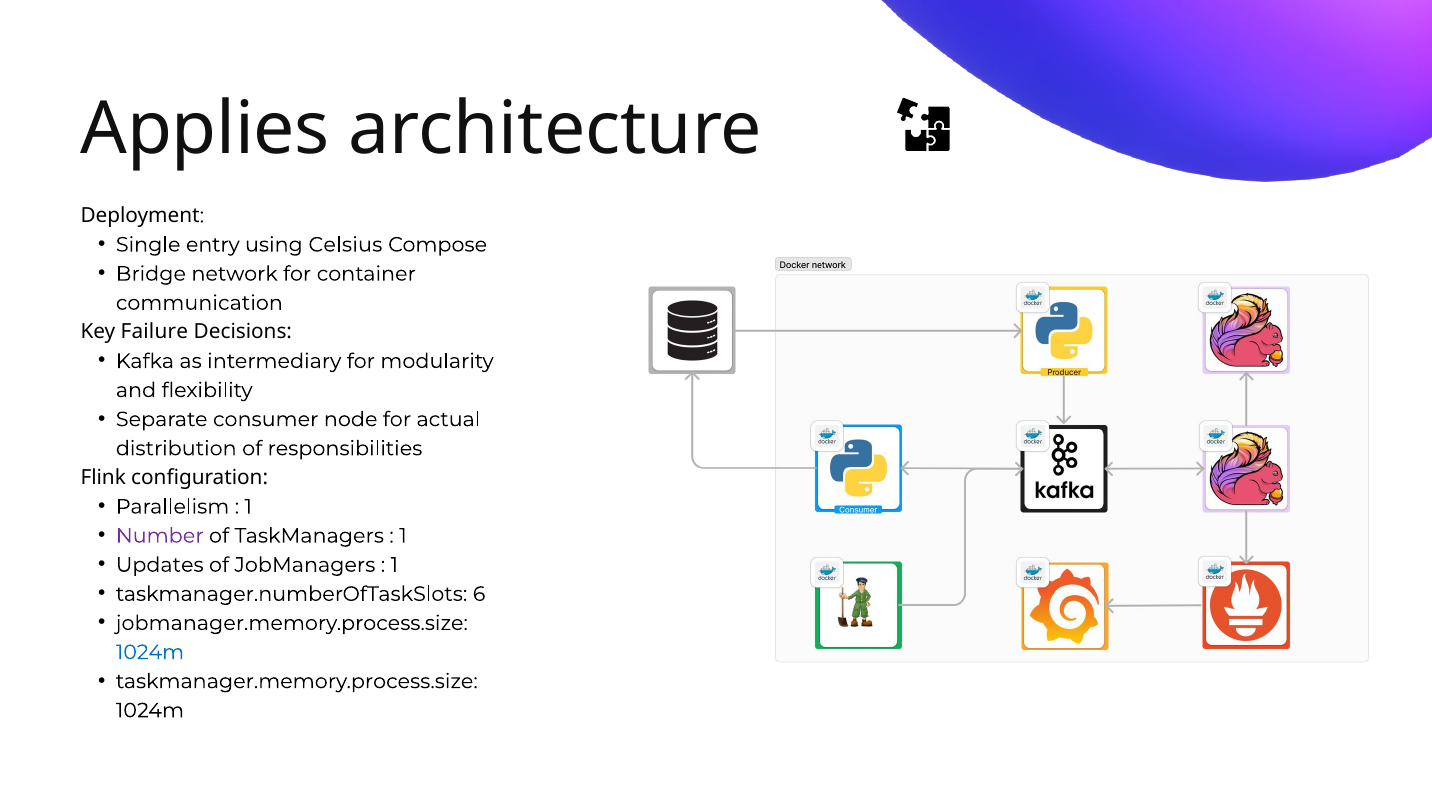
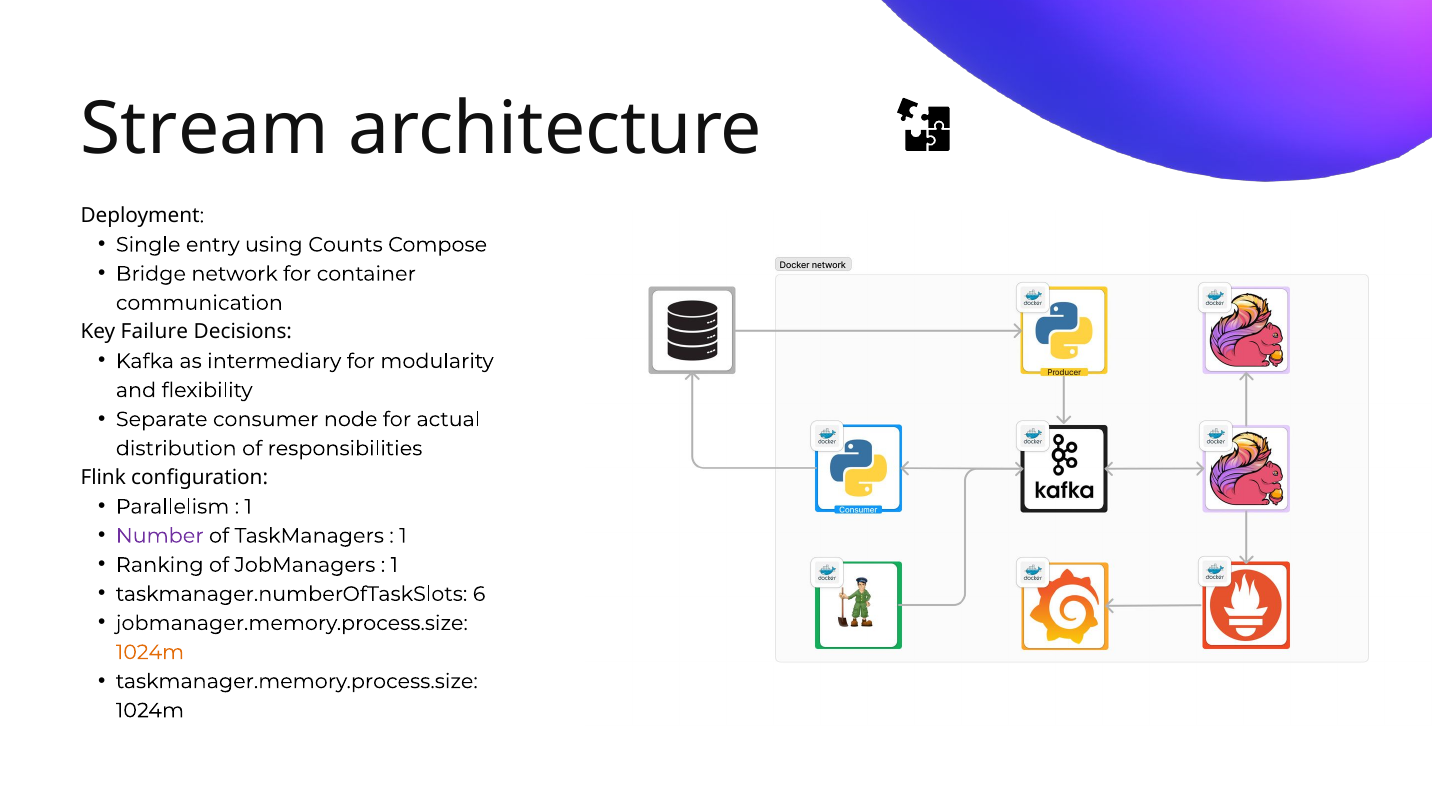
Applies: Applies -> Stream
Celsius: Celsius -> Counts
Updates: Updates -> Ranking
1024m at (150, 652) colour: blue -> orange
